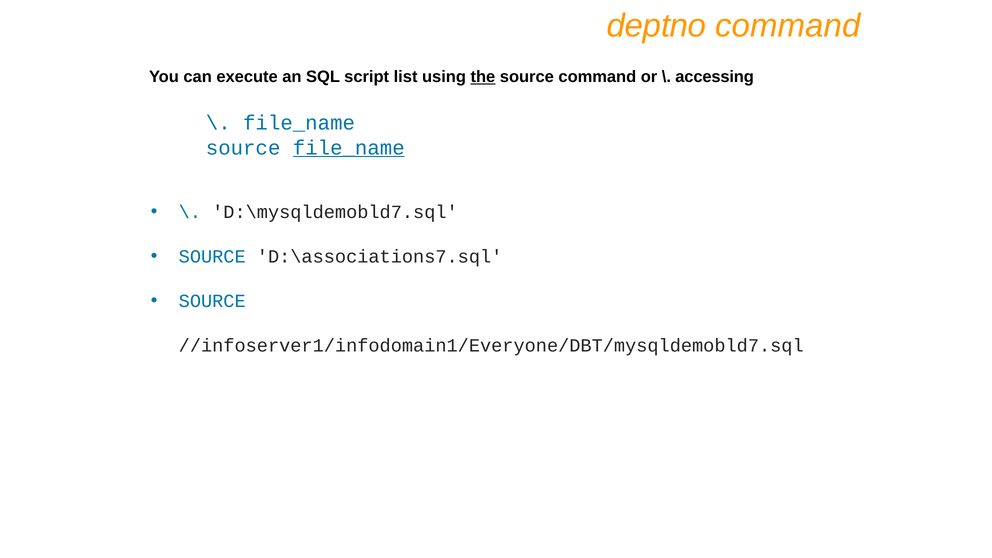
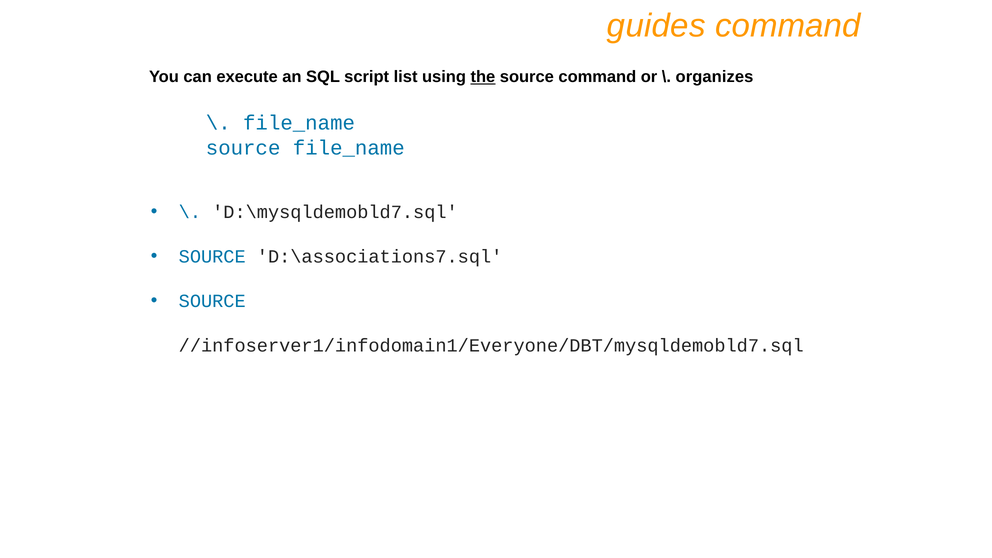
deptno: deptno -> guides
accessing: accessing -> organizes
file_name at (349, 148) underline: present -> none
